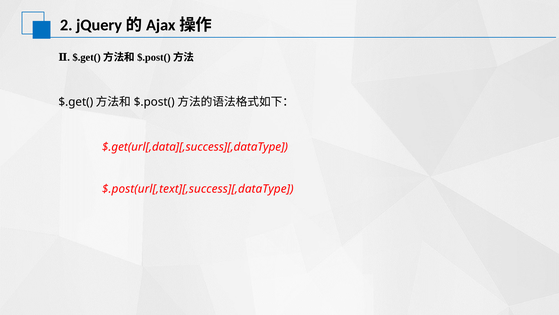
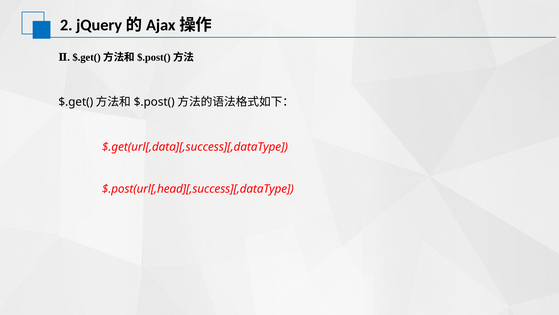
$.post(url[,text][,success][,dataType: $.post(url[,text][,success][,dataType -> $.post(url[,head][,success][,dataType
